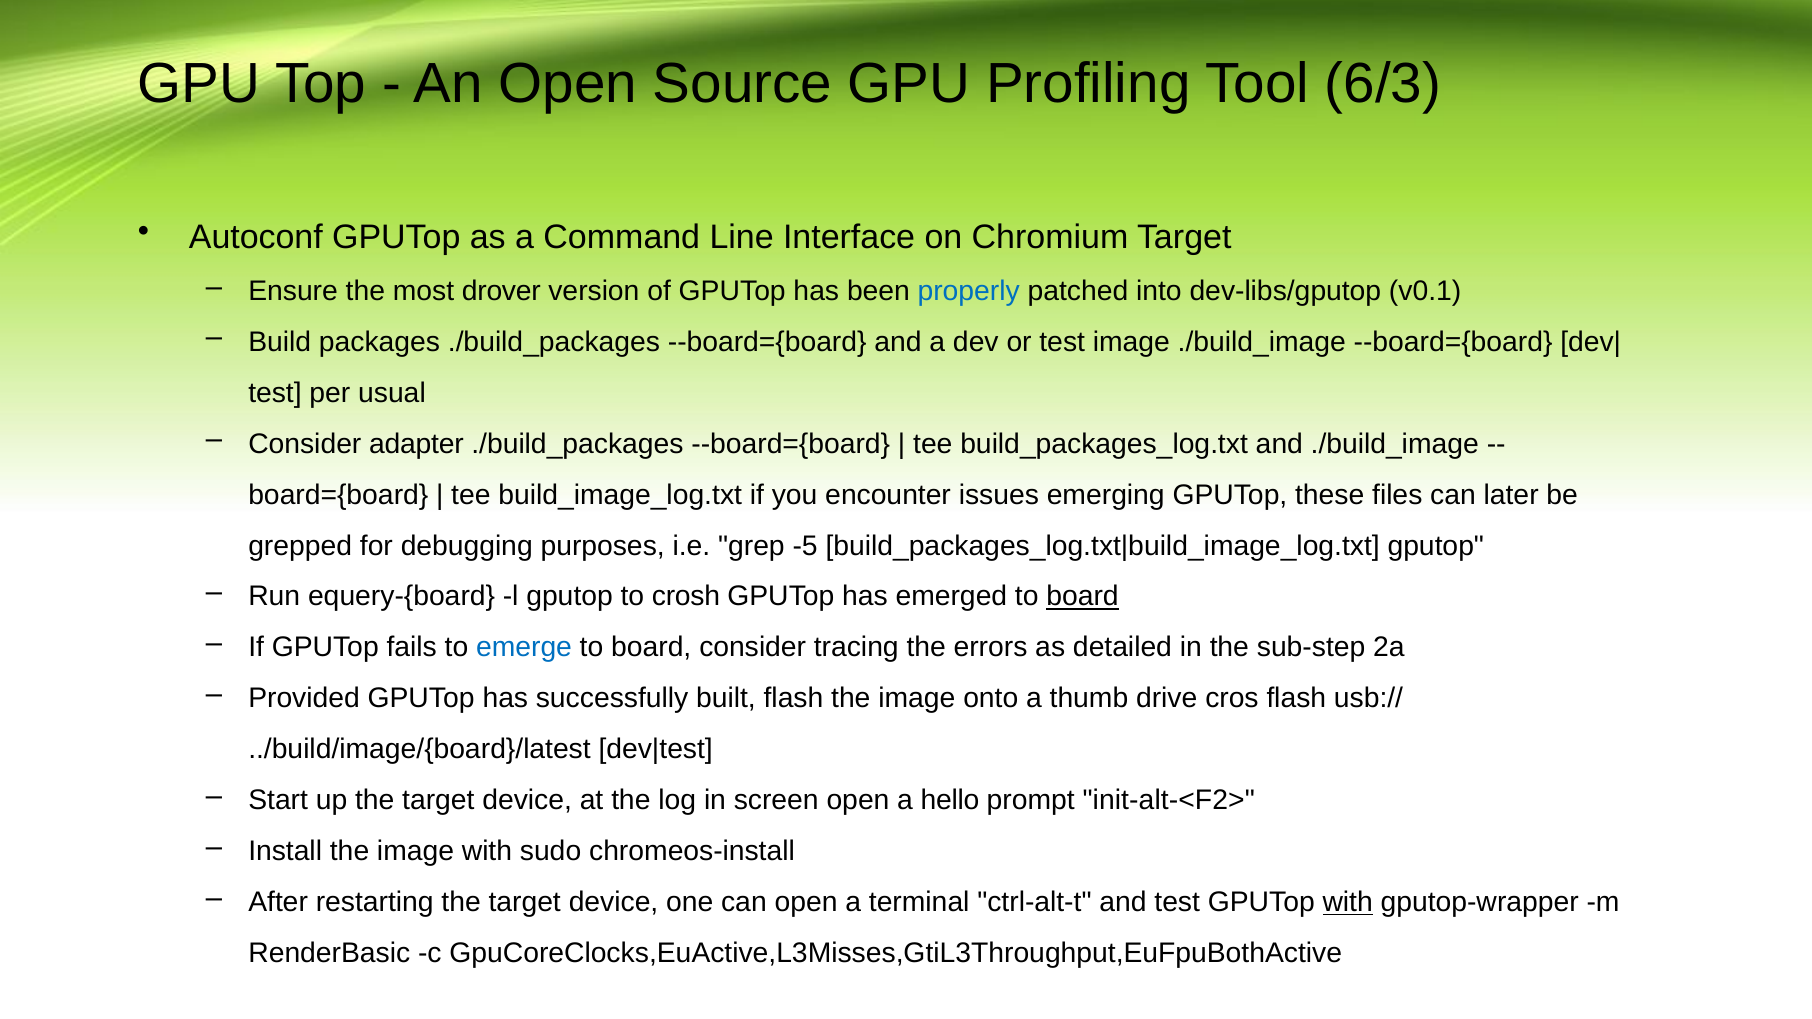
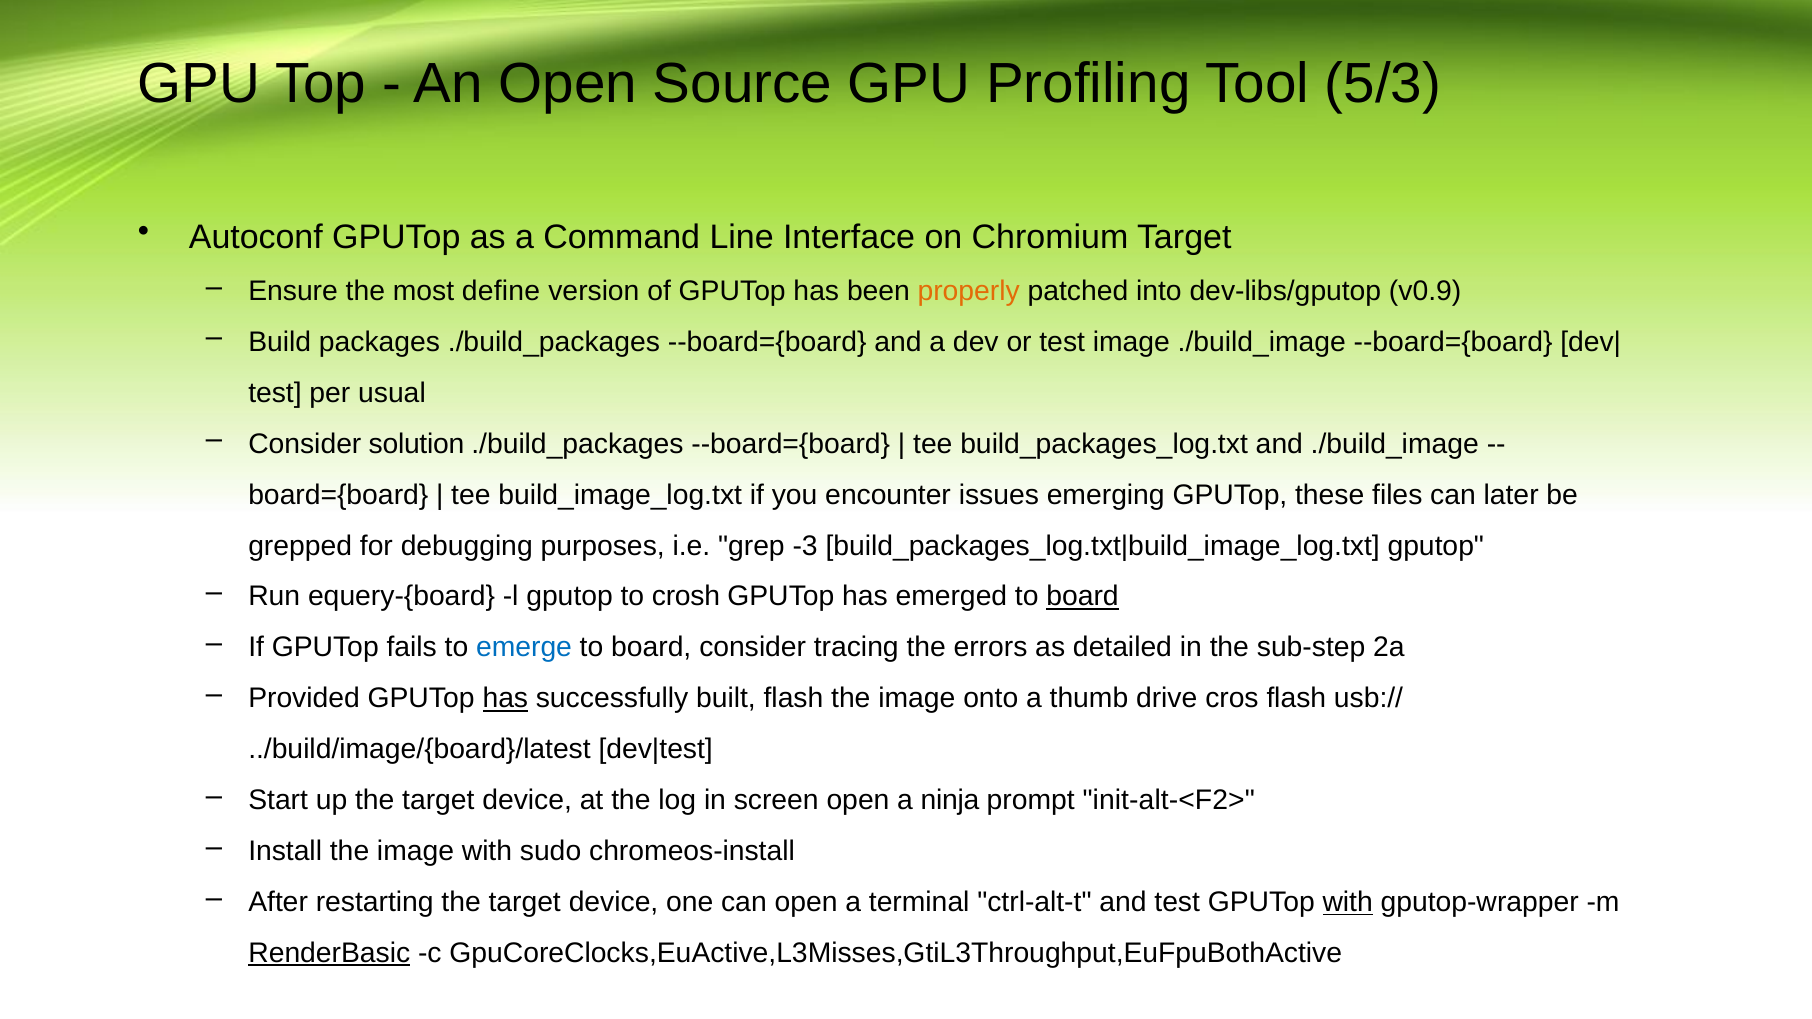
6/3: 6/3 -> 5/3
drover: drover -> define
properly colour: blue -> orange
v0.1: v0.1 -> v0.9
adapter: adapter -> solution
-5: -5 -> -3
has at (505, 699) underline: none -> present
hello: hello -> ninja
RenderBasic underline: none -> present
